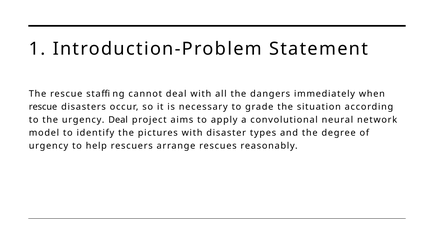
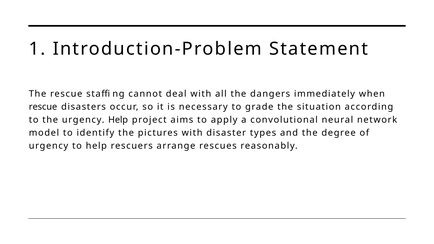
urgency Deal: Deal -> Help
